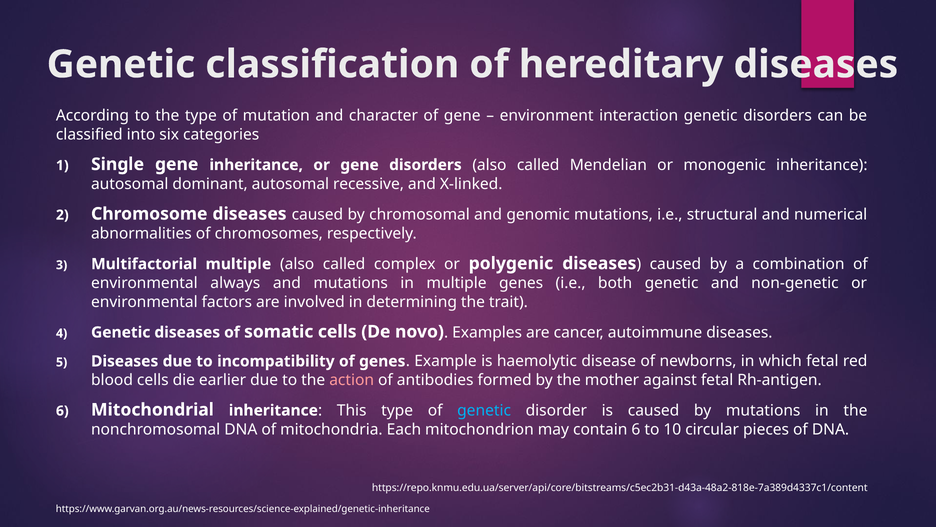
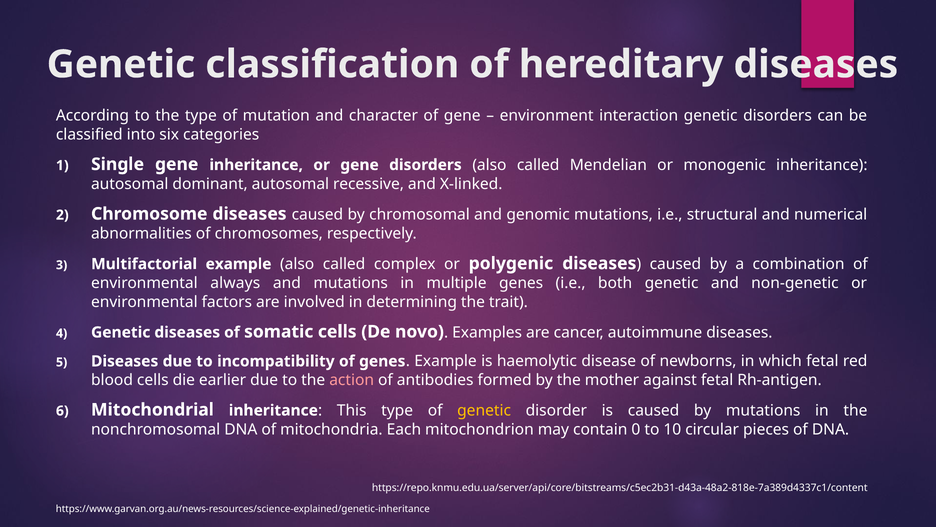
Multifactorial multiple: multiple -> example
genetic at (484, 410) colour: light blue -> yellow
contain 6: 6 -> 0
